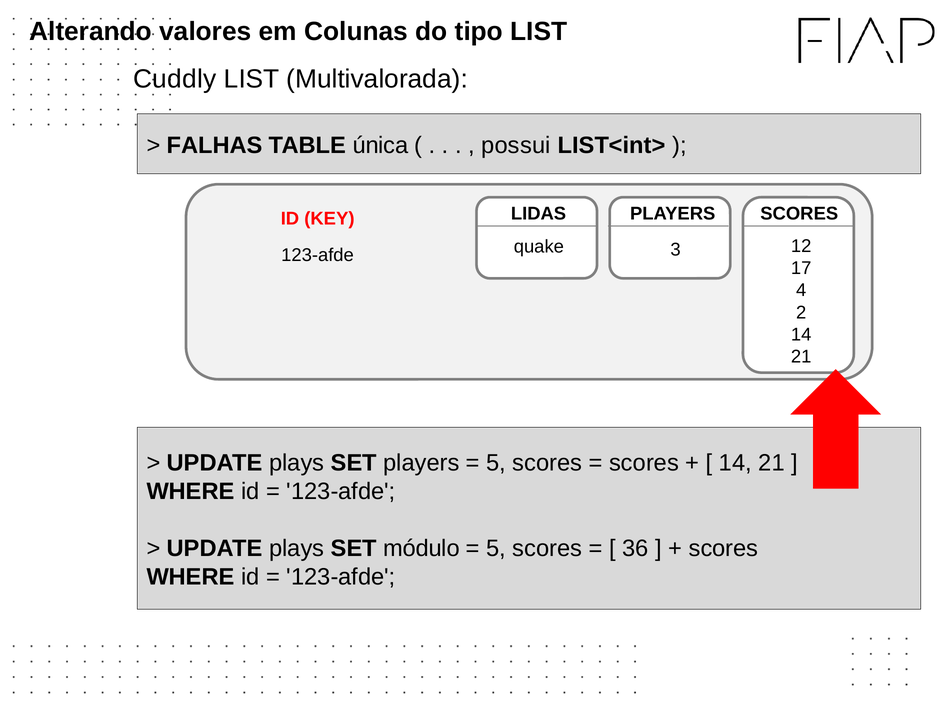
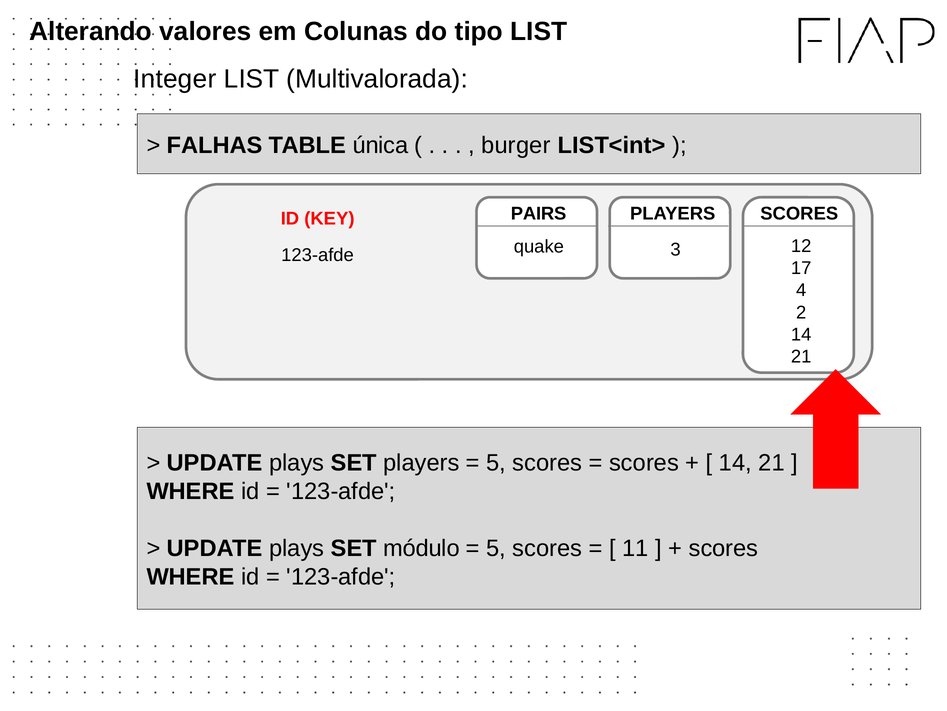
Cuddly: Cuddly -> Integer
possui: possui -> burger
LIDAS: LIDAS -> PAIRS
36: 36 -> 11
